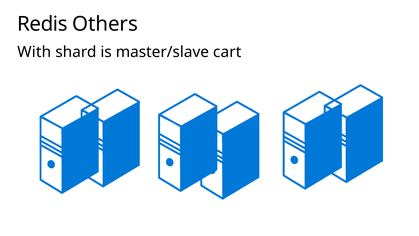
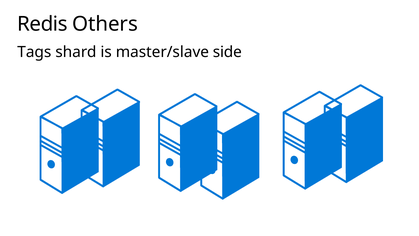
With: With -> Tags
cart: cart -> side
